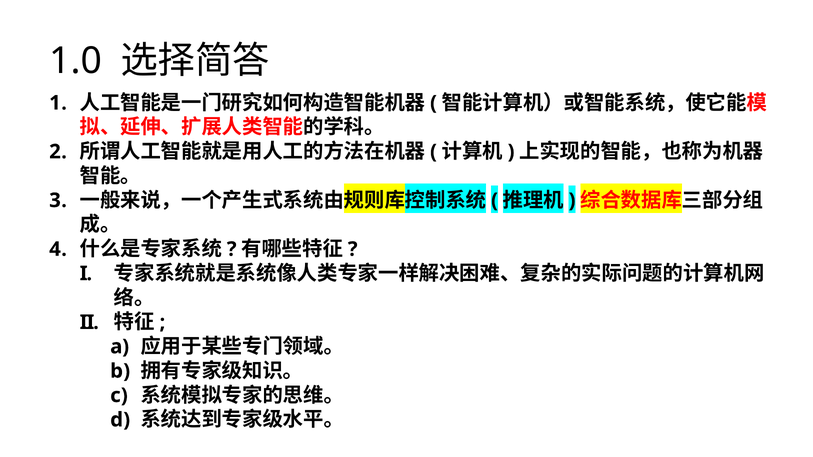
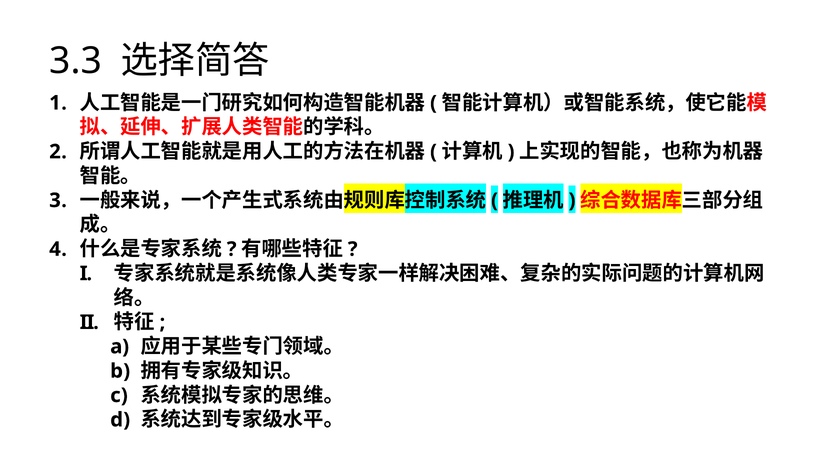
1.0: 1.0 -> 3.3
